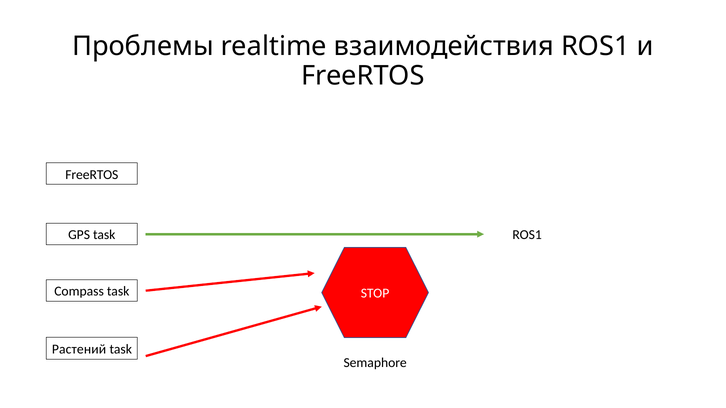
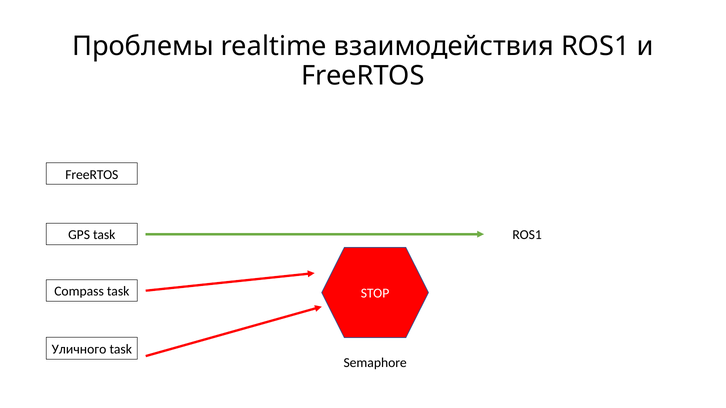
Растений: Растений -> Уличного
